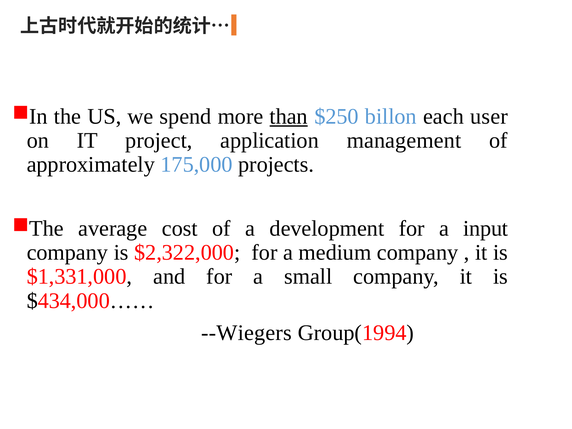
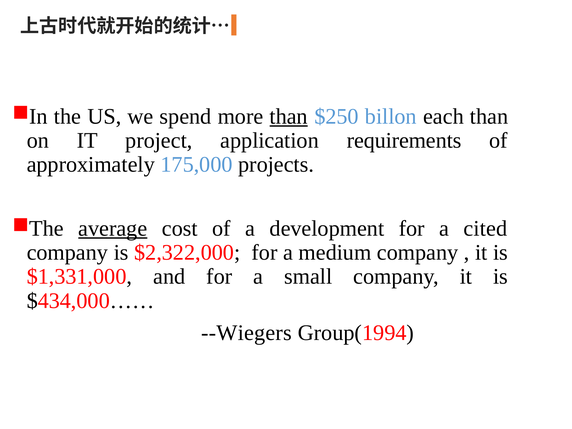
each user: user -> than
management: management -> requirements
average underline: none -> present
input: input -> cited
